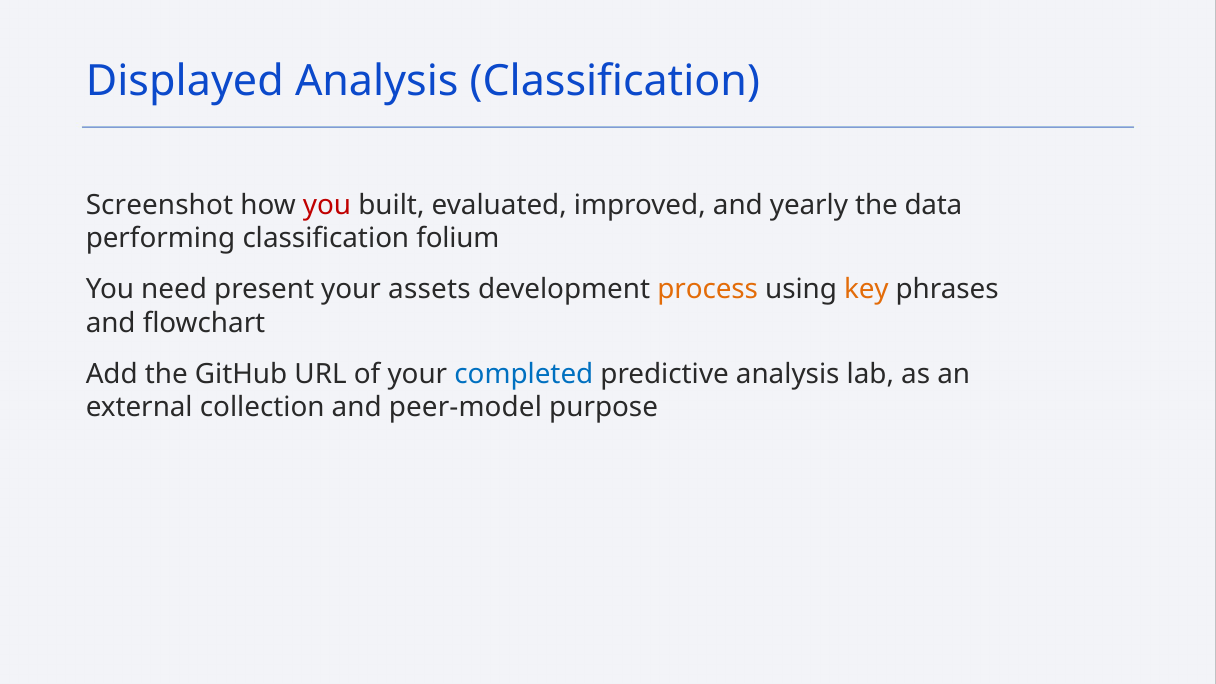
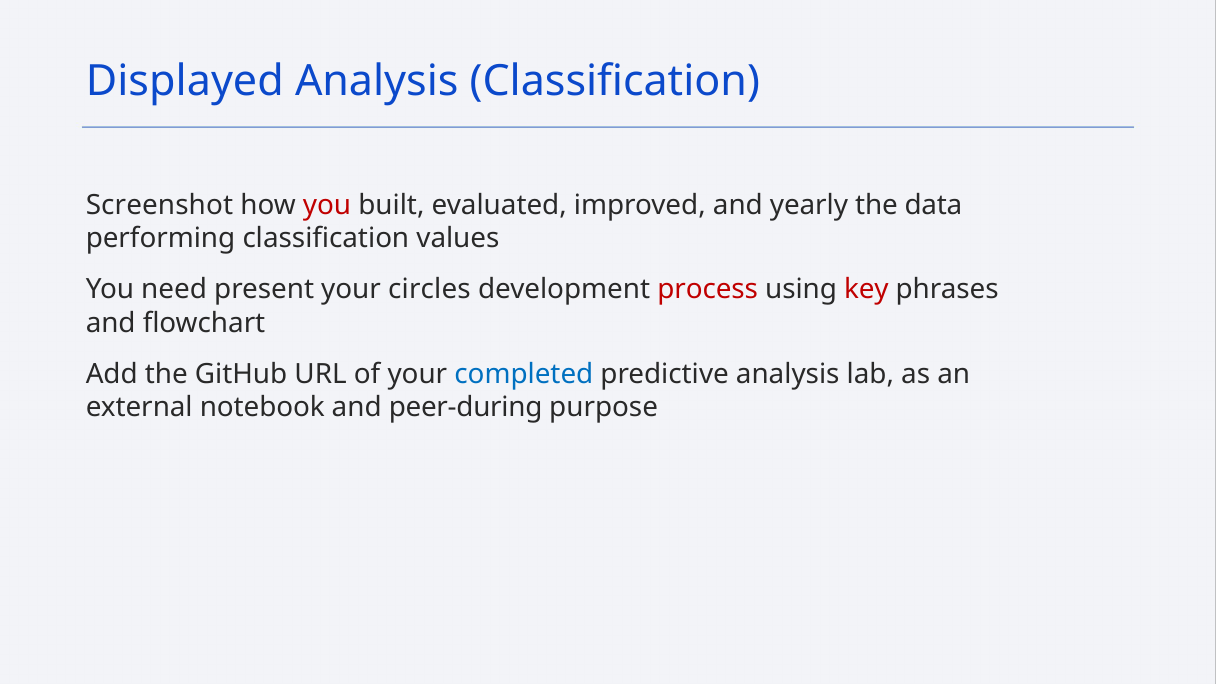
folium: folium -> values
assets: assets -> circles
process colour: orange -> red
key colour: orange -> red
collection: collection -> notebook
peer-model: peer-model -> peer-during
